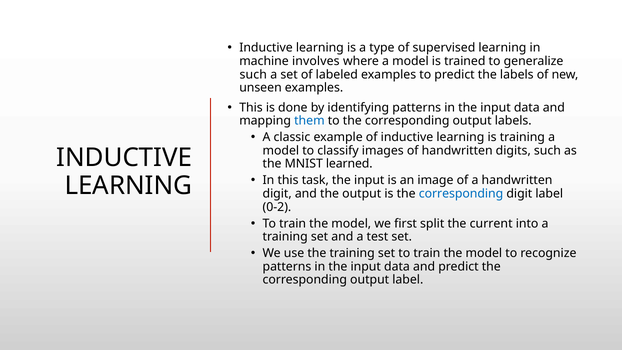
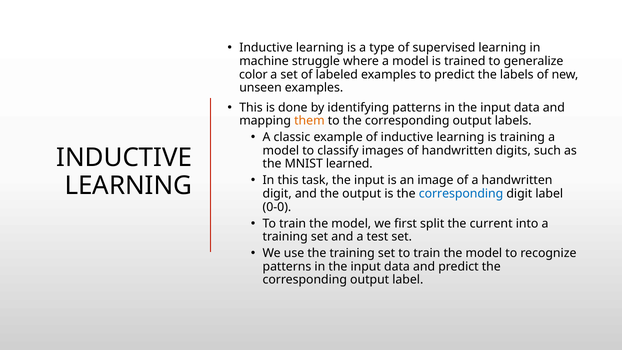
involves: involves -> struggle
such at (253, 74): such -> color
them colour: blue -> orange
0-2: 0-2 -> 0-0
